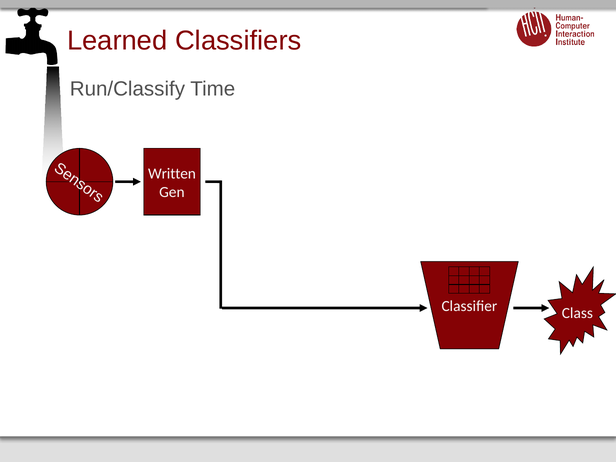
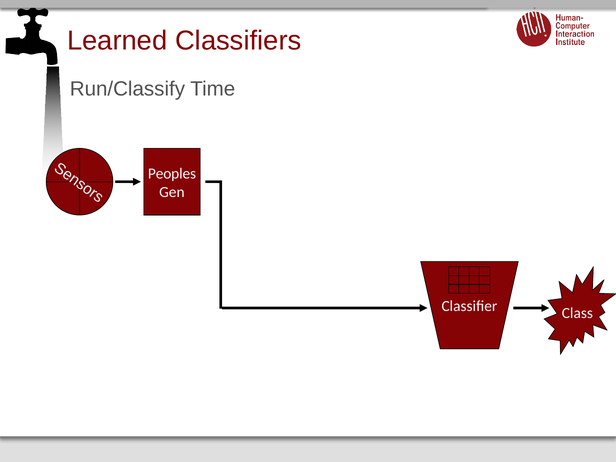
Written: Written -> Peoples
